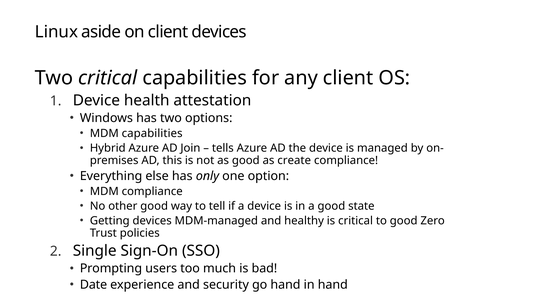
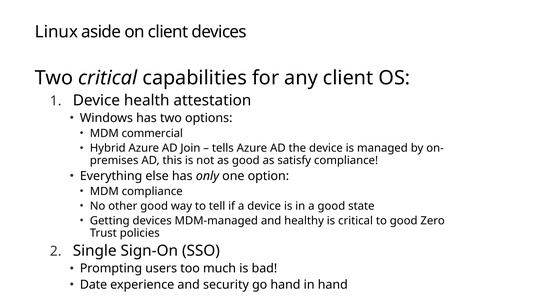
MDM capabilities: capabilities -> commercial
create: create -> satisfy
